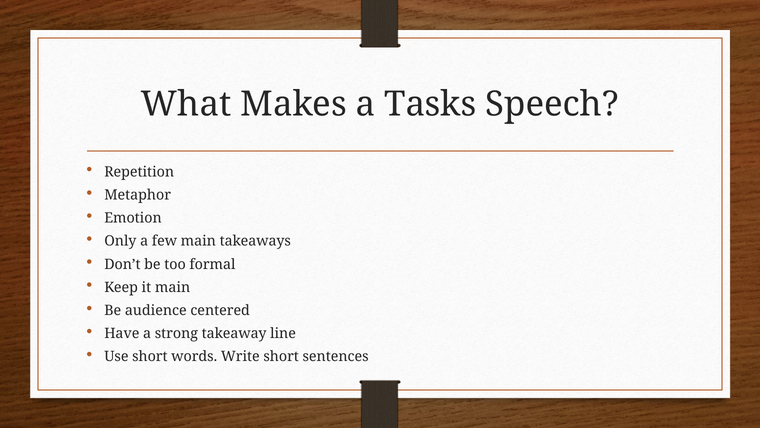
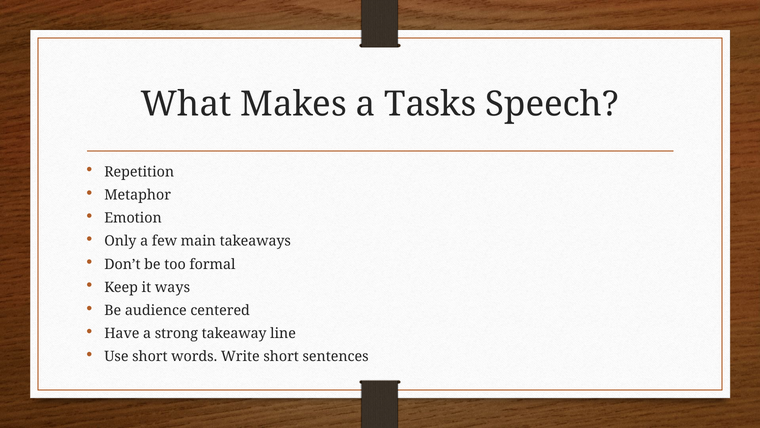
it main: main -> ways
